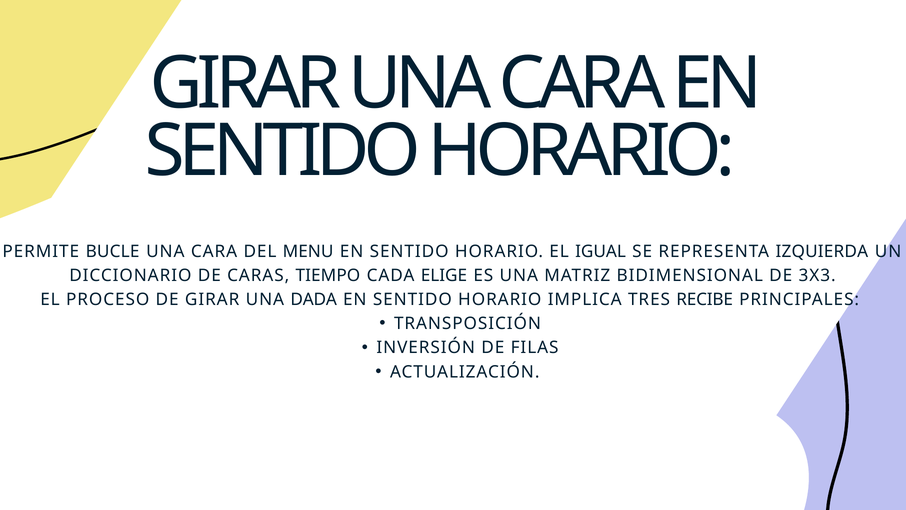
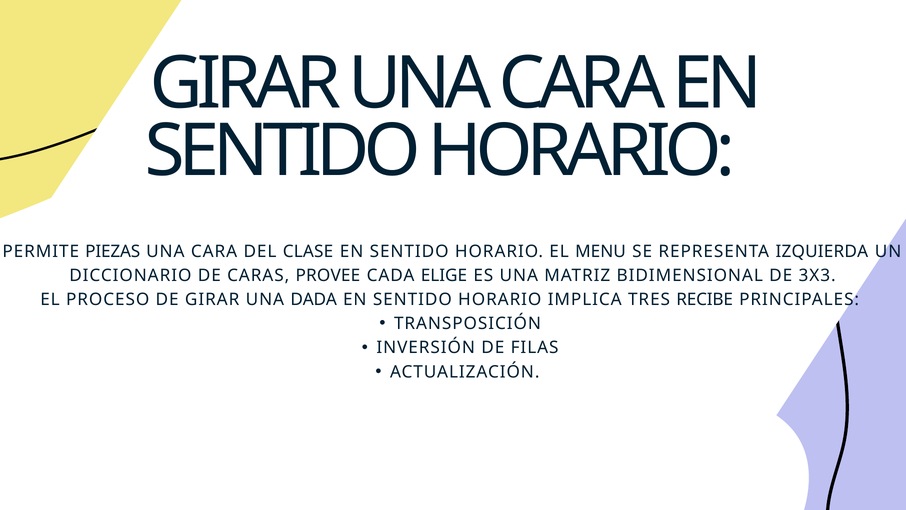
BUCLE: BUCLE -> PIEZAS
MENU: MENU -> CLASE
IGUAL: IGUAL -> MENU
TIEMPO: TIEMPO -> PROVEE
